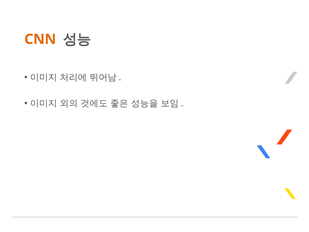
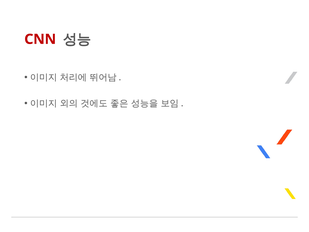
CNN colour: orange -> red
